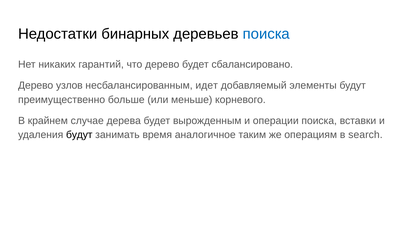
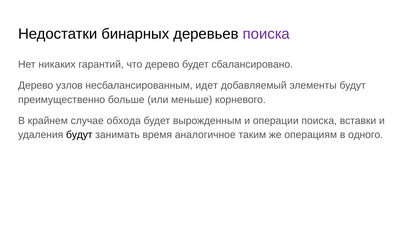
поиска at (266, 34) colour: blue -> purple
дерева: дерева -> обхода
search: search -> одного
